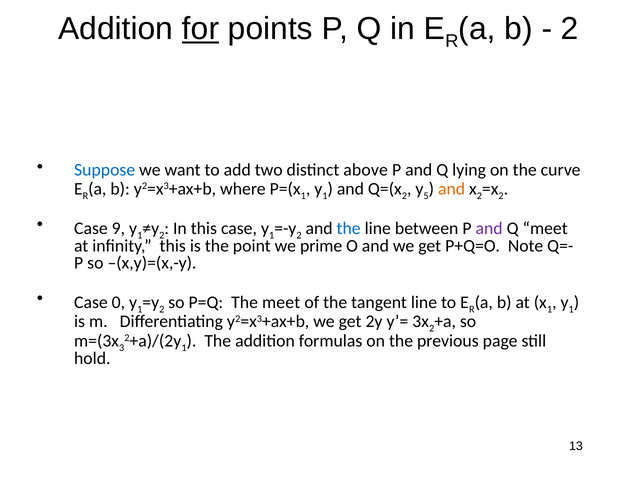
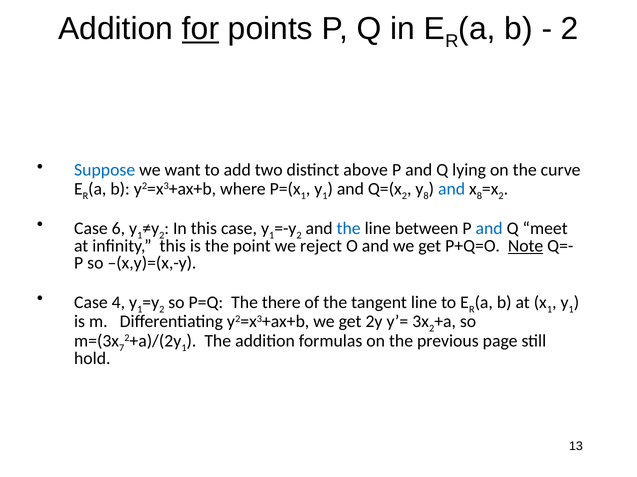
5 at (426, 196): 5 -> 8
and at (452, 189) colour: orange -> blue
2 at (479, 196): 2 -> 8
9: 9 -> 6
and at (489, 229) colour: purple -> blue
prime: prime -> reject
Note underline: none -> present
0: 0 -> 4
The meet: meet -> there
3: 3 -> 7
